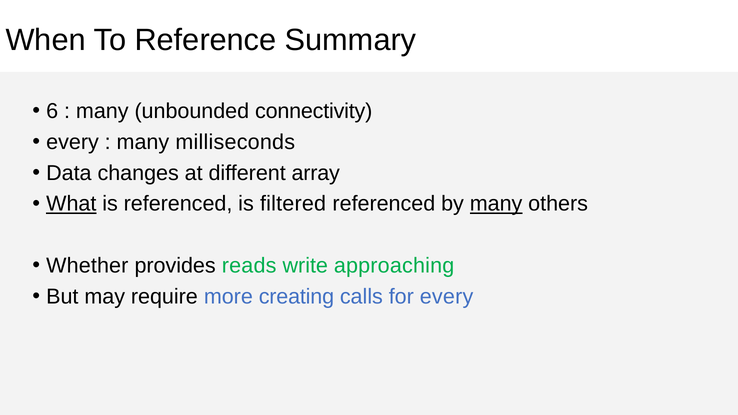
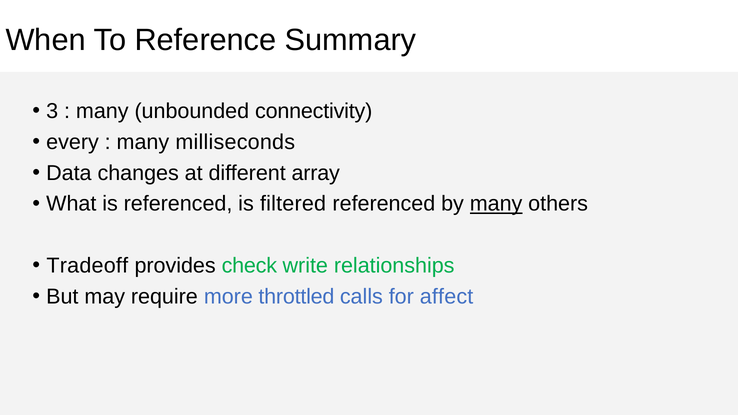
6: 6 -> 3
What underline: present -> none
Whether: Whether -> Tradeoff
reads: reads -> check
approaching: approaching -> relationships
creating: creating -> throttled
for every: every -> affect
